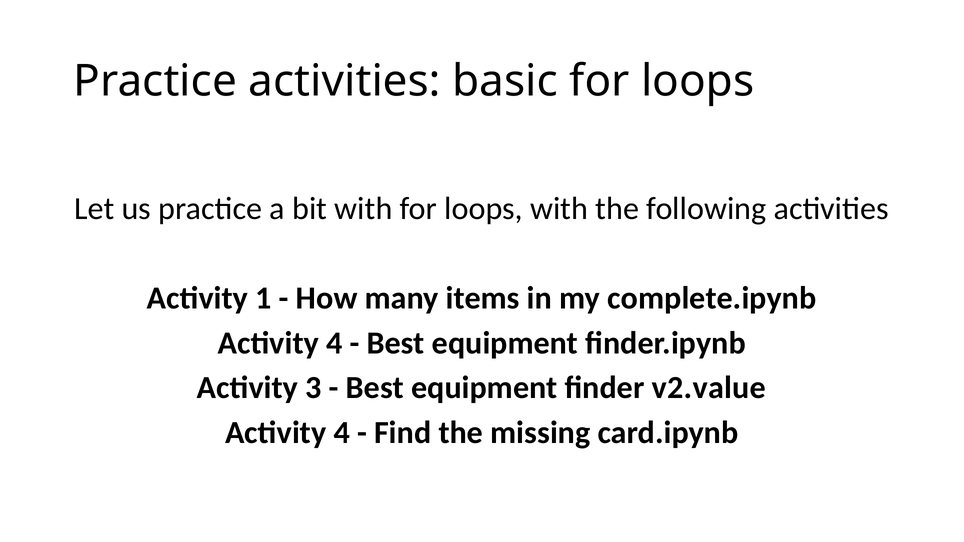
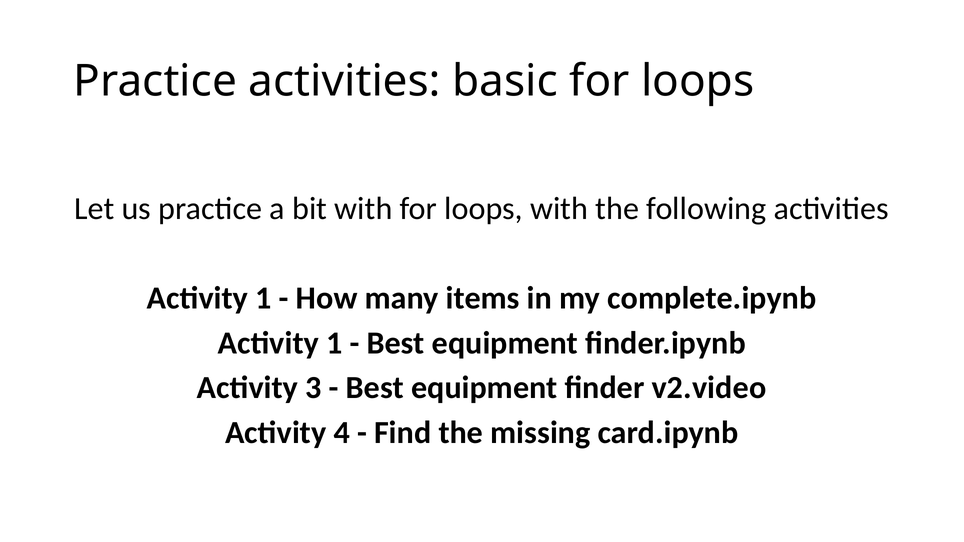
4 at (334, 343): 4 -> 1
v2.value: v2.value -> v2.video
